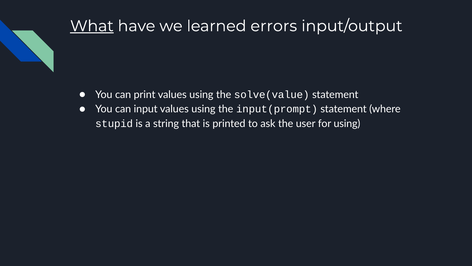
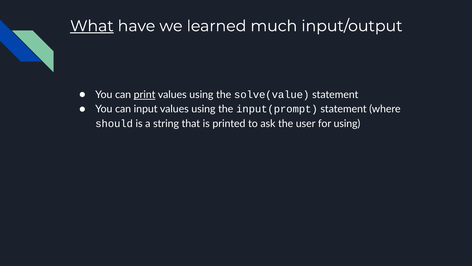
errors: errors -> much
print underline: none -> present
stupid: stupid -> should
